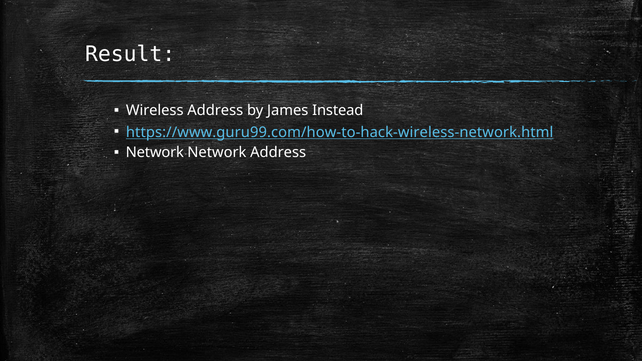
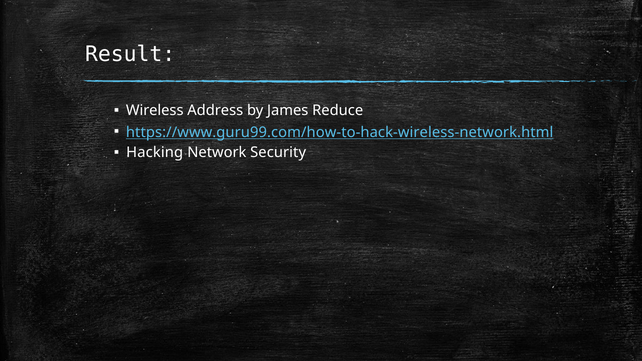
Instead: Instead -> Reduce
Network at (155, 153): Network -> Hacking
Network Address: Address -> Security
